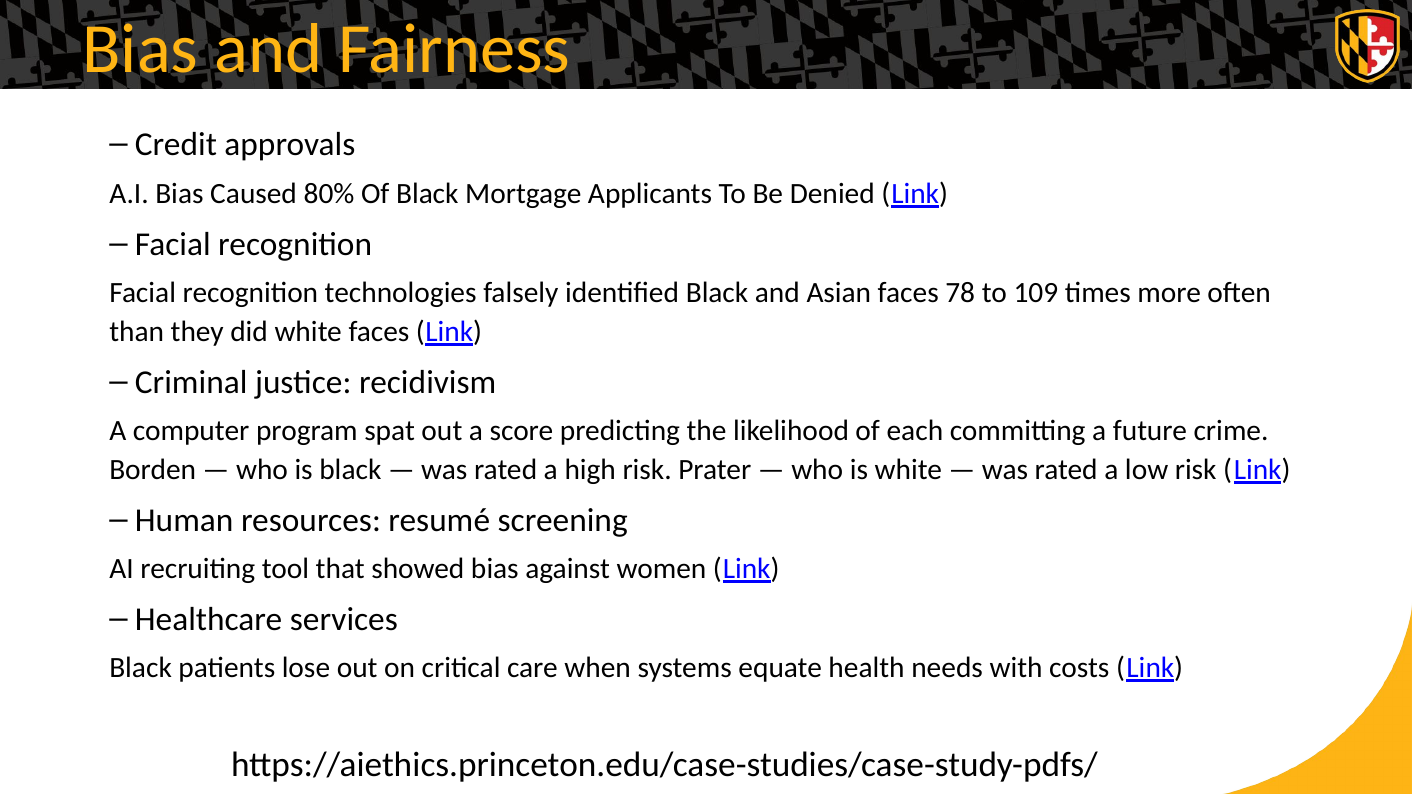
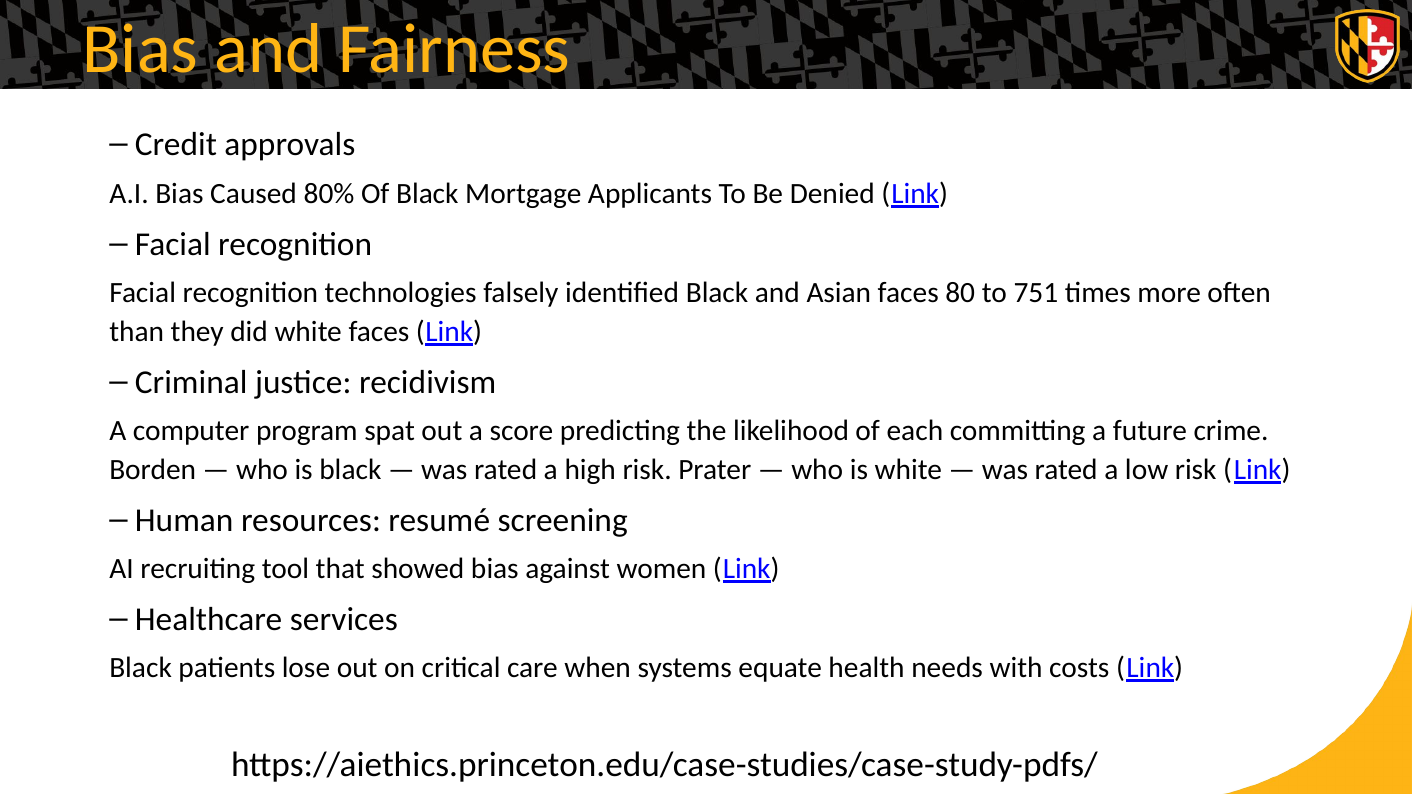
78: 78 -> 80
109: 109 -> 751
